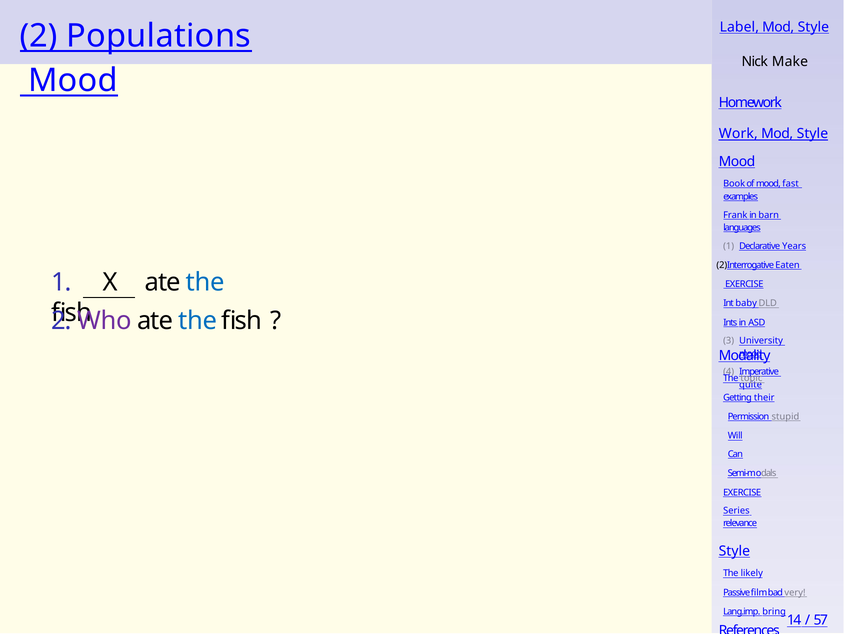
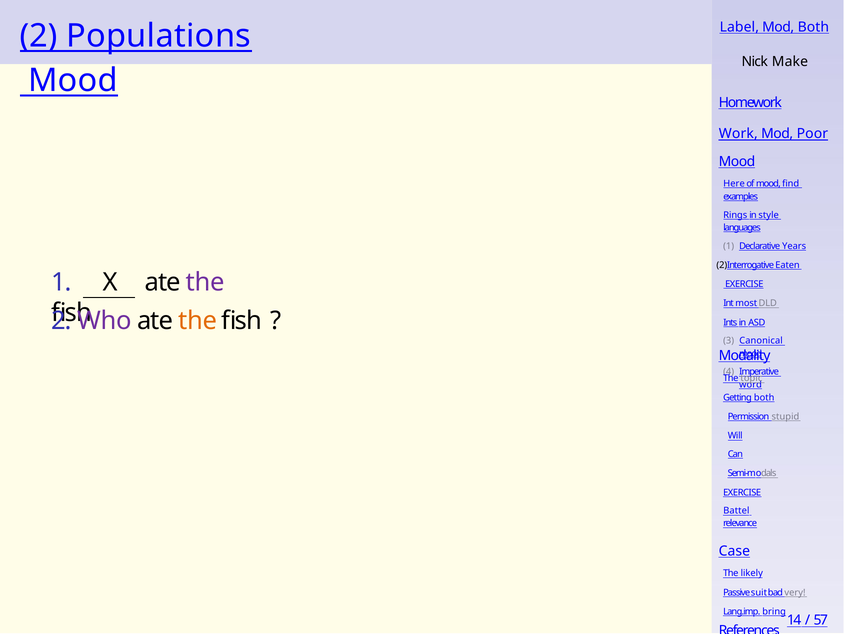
Style at (813, 27): Style -> Both
Style at (812, 134): Style -> Poor
Book: Book -> Here
fast: fast -> find
Frank: Frank -> Rings
barn: barn -> style
the at (205, 282) colour: blue -> purple
baby: baby -> most
the at (198, 320) colour: blue -> orange
University: University -> Canonical
quite: quite -> word
Getting their: their -> both
Series: Series -> Battel
Style at (734, 551): Style -> Case
film: film -> suit
